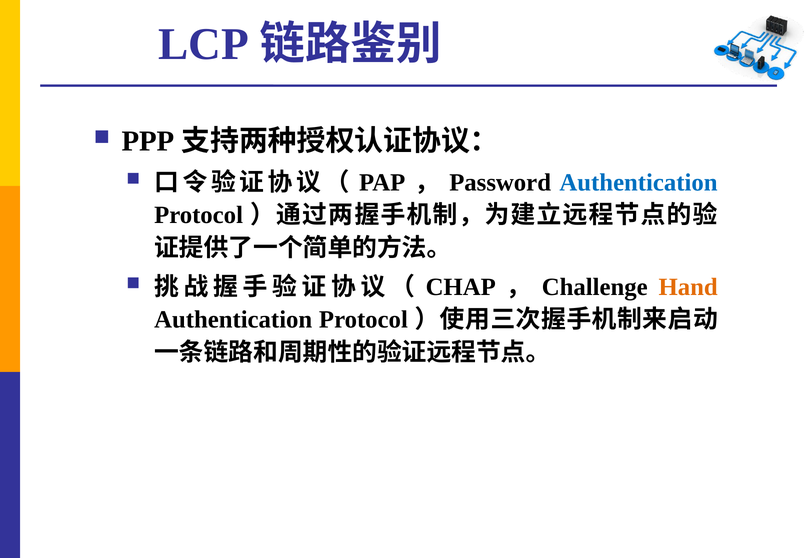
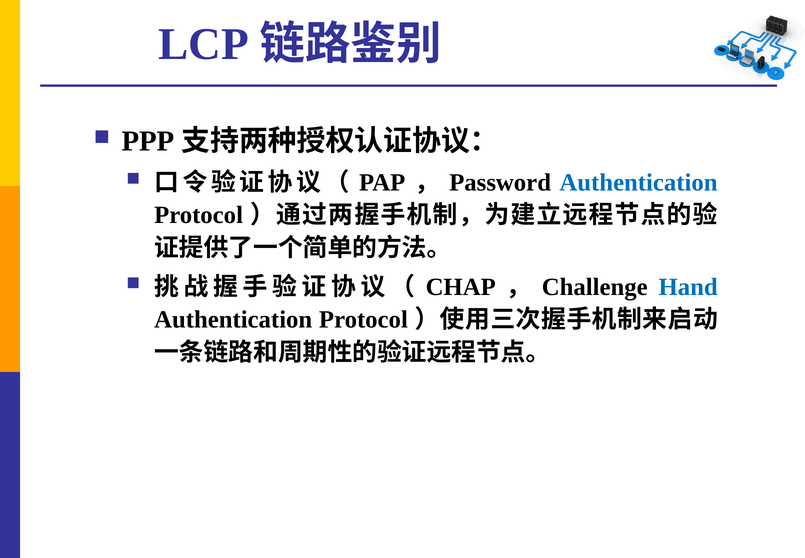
Hand colour: orange -> blue
